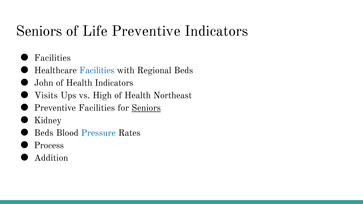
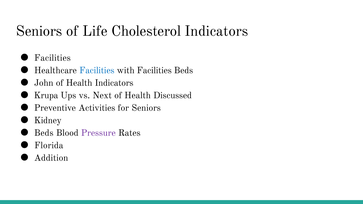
Life Preventive: Preventive -> Cholesterol
with Regional: Regional -> Facilities
Visits: Visits -> Krupa
High: High -> Next
Northeast: Northeast -> Discussed
Preventive Facilities: Facilities -> Activities
Seniors at (146, 108) underline: present -> none
Pressure colour: blue -> purple
Process: Process -> Florida
